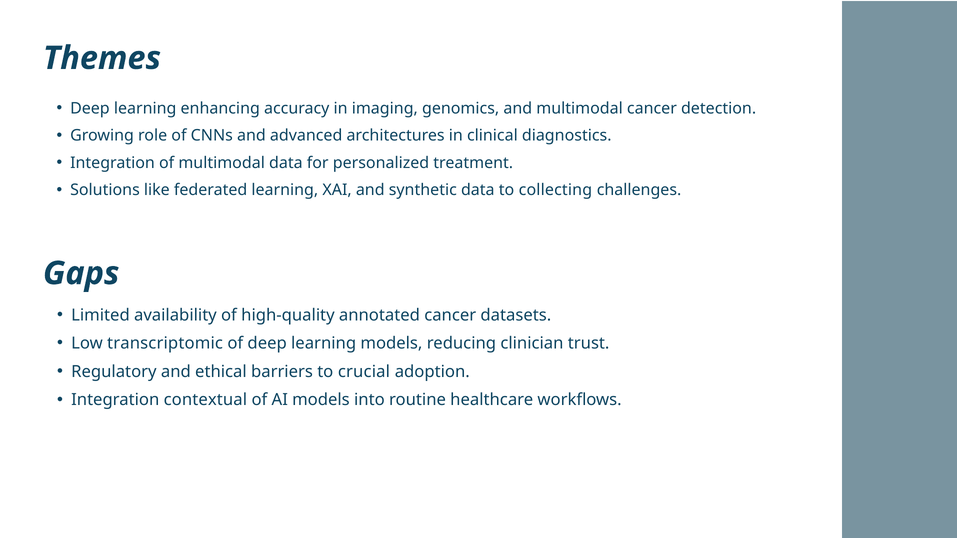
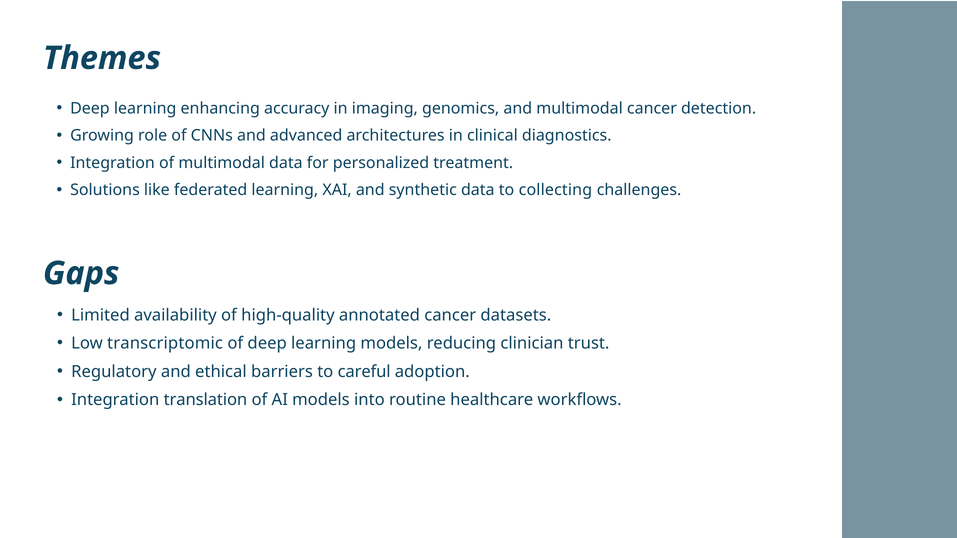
crucial: crucial -> careful
contextual: contextual -> translation
